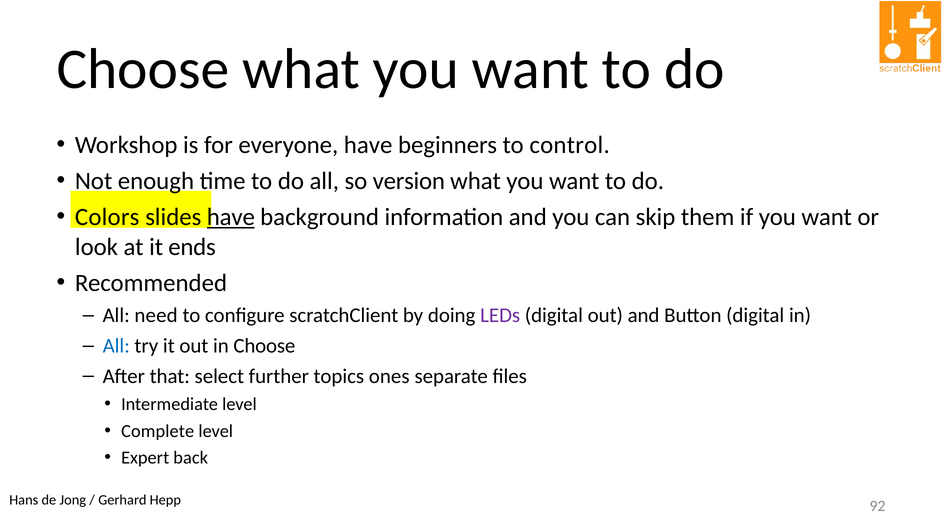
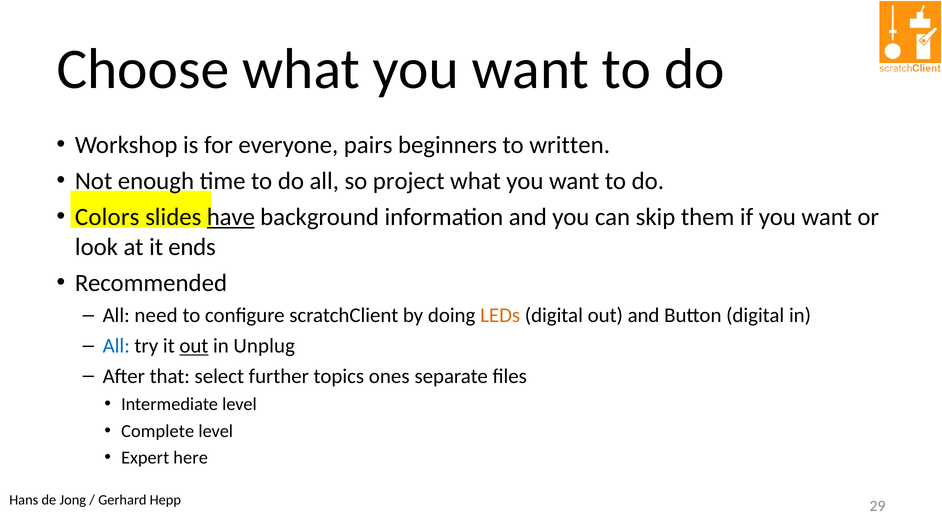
everyone have: have -> pairs
control: control -> written
version: version -> project
LEDs colour: purple -> orange
out at (194, 346) underline: none -> present
in Choose: Choose -> Unplug
back: back -> here
92: 92 -> 29
